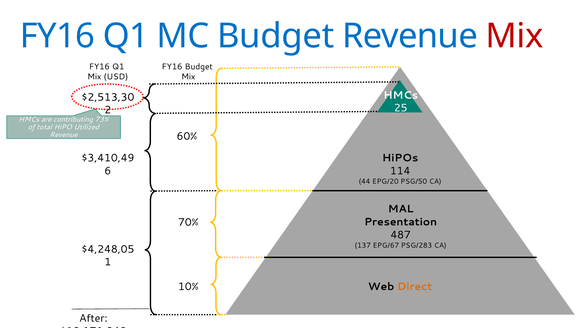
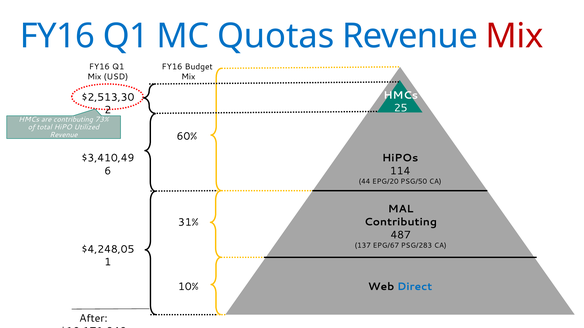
MC Budget: Budget -> Quotas
Presentation at (401, 222): Presentation -> Contributing
70%: 70% -> 31%
Direct colour: orange -> blue
